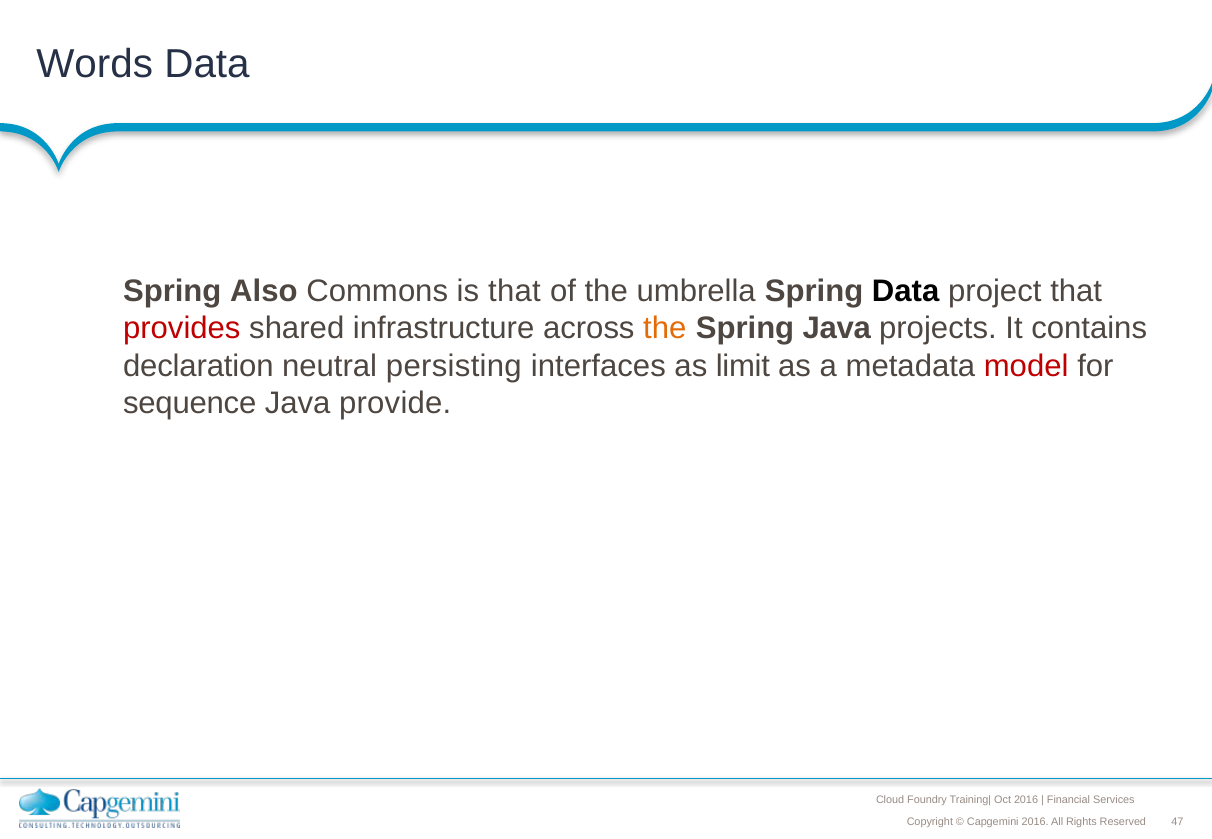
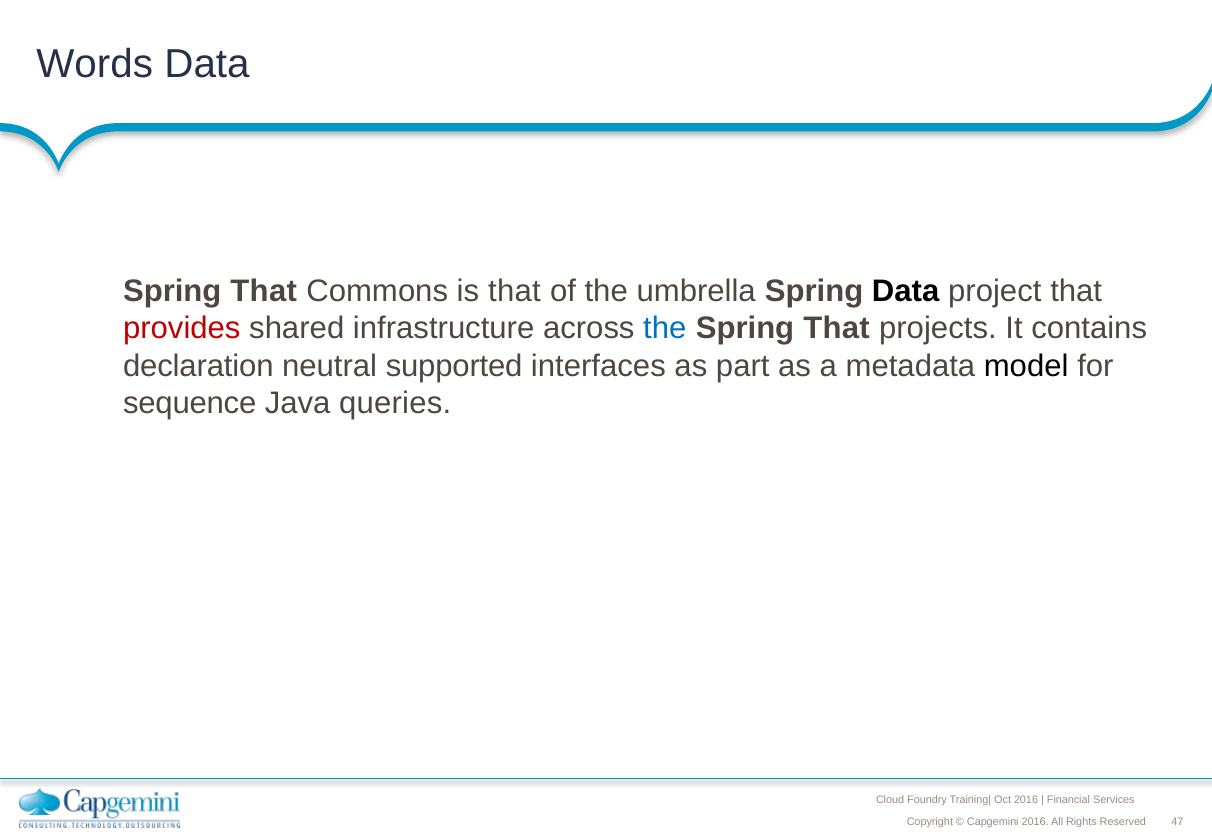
Also at (264, 291): Also -> That
the at (665, 329) colour: orange -> blue
Java at (837, 329): Java -> That
persisting: persisting -> supported
limit: limit -> part
model colour: red -> black
provide: provide -> queries
